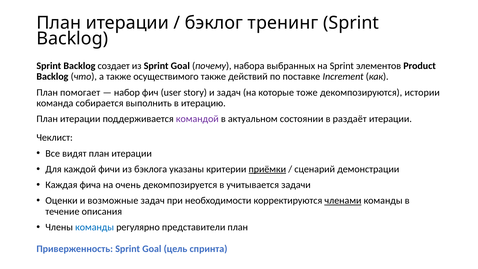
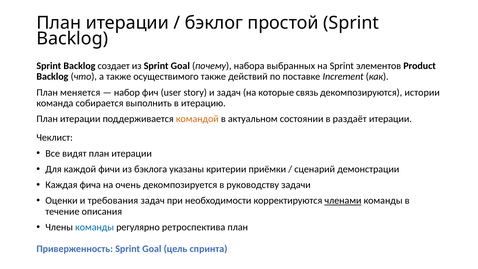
тренинг: тренинг -> простой
помогает: помогает -> меняется
тоже: тоже -> связь
командой colour: purple -> orange
приёмки underline: present -> none
учитывается: учитывается -> руководству
возможные: возможные -> требования
представители: представители -> ретроспектива
